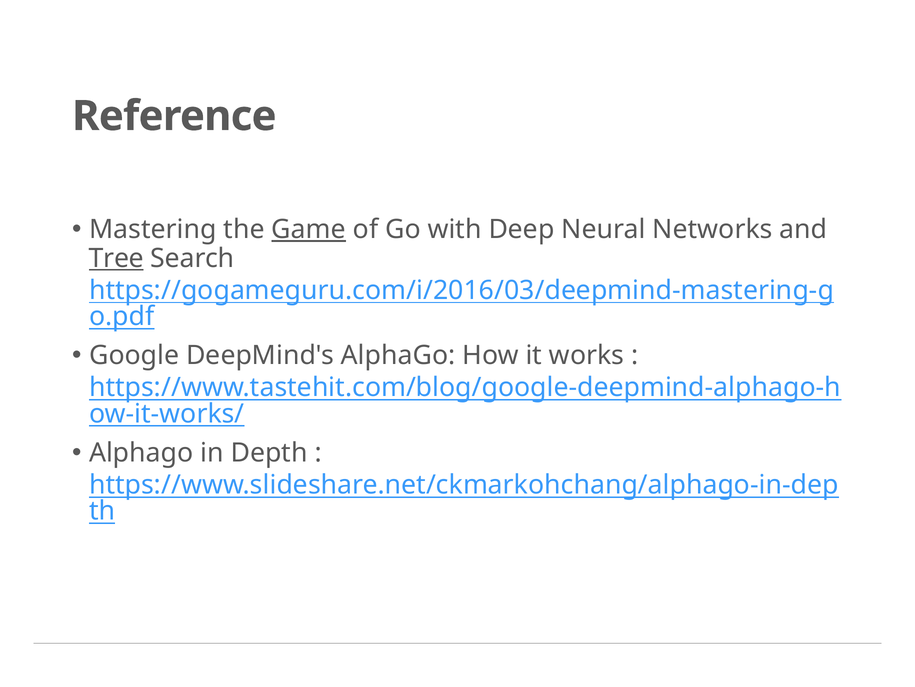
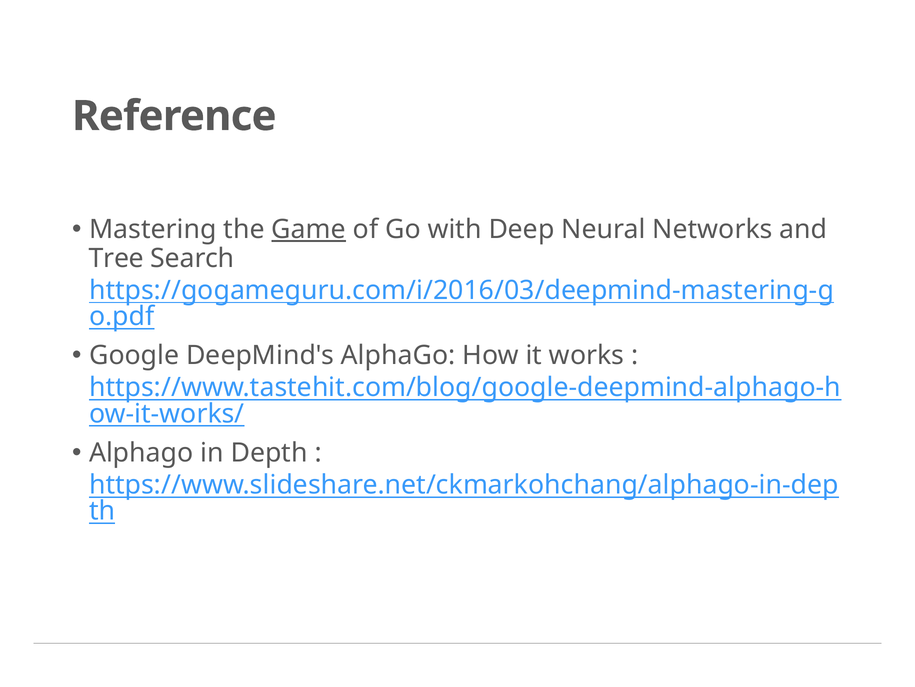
Tree underline: present -> none
